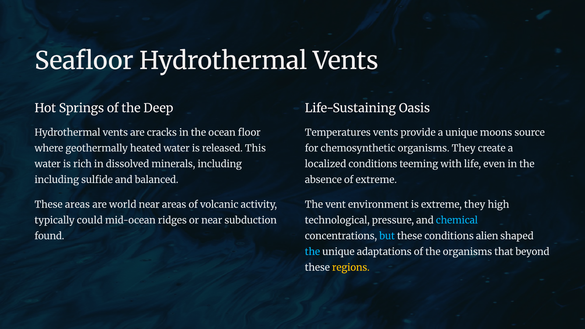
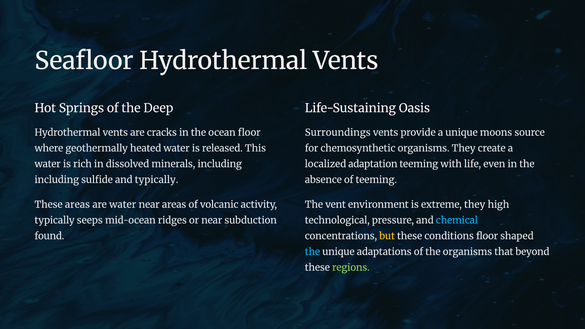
Temperatures: Temperatures -> Surroundings
localized conditions: conditions -> adaptation
and balanced: balanced -> typically
of extreme: extreme -> teeming
are world: world -> water
could: could -> seeps
but colour: light blue -> yellow
conditions alien: alien -> floor
regions colour: yellow -> light green
